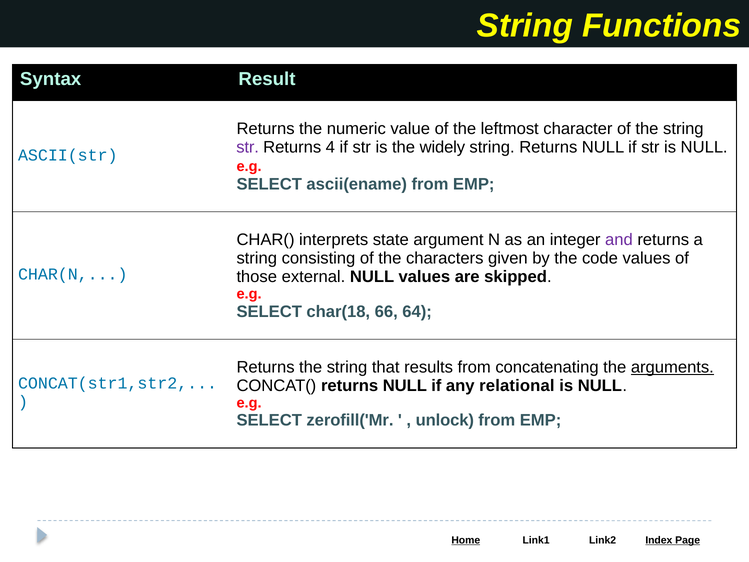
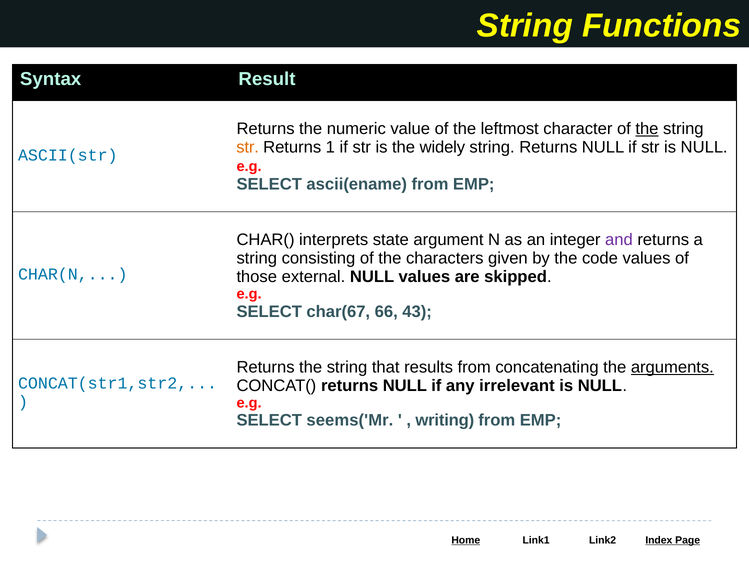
the at (647, 129) underline: none -> present
str at (248, 147) colour: purple -> orange
4: 4 -> 1
char(18: char(18 -> char(67
64: 64 -> 43
relational: relational -> irrelevant
zerofill('Mr: zerofill('Mr -> seems('Mr
unlock: unlock -> writing
